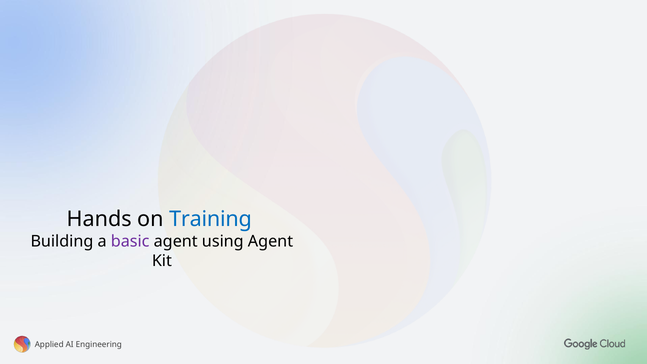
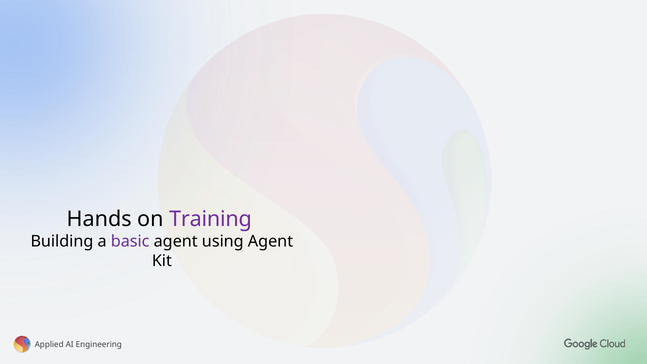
Training colour: blue -> purple
